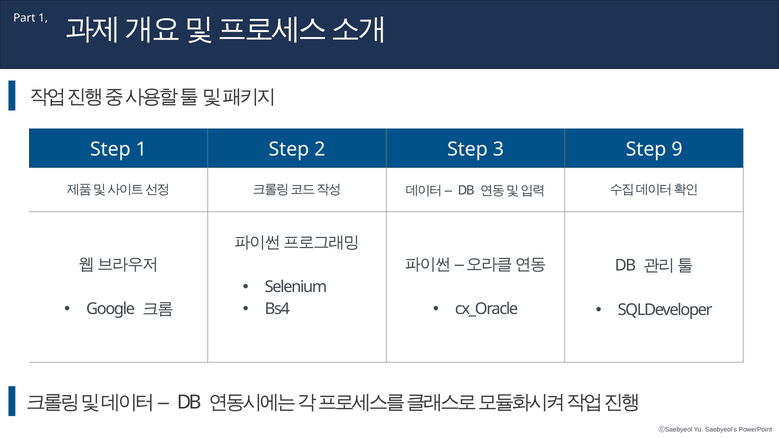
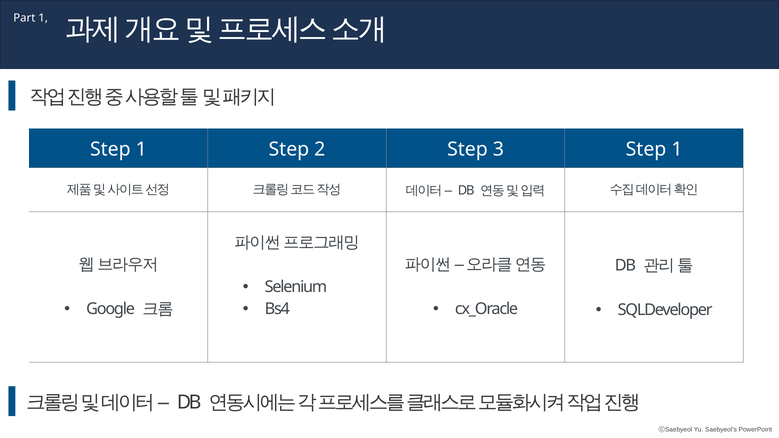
3 Step 9: 9 -> 1
